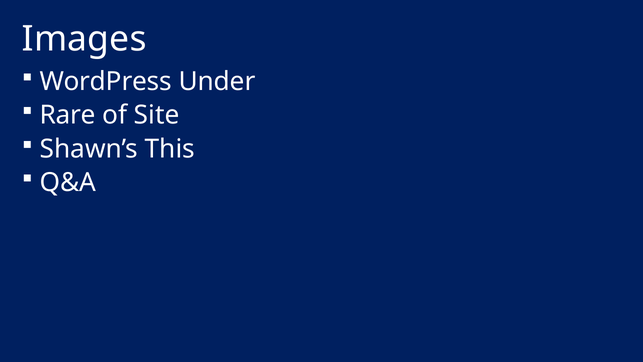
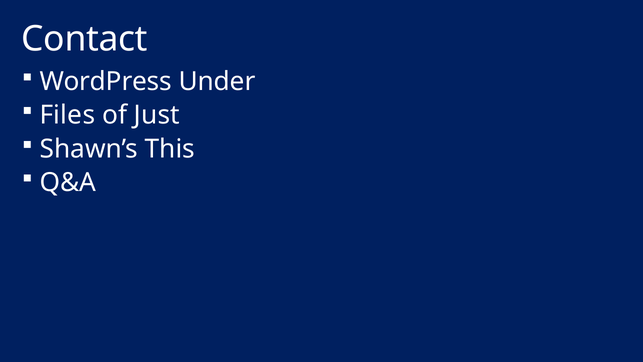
Images: Images -> Contact
Rare: Rare -> Files
Site: Site -> Just
